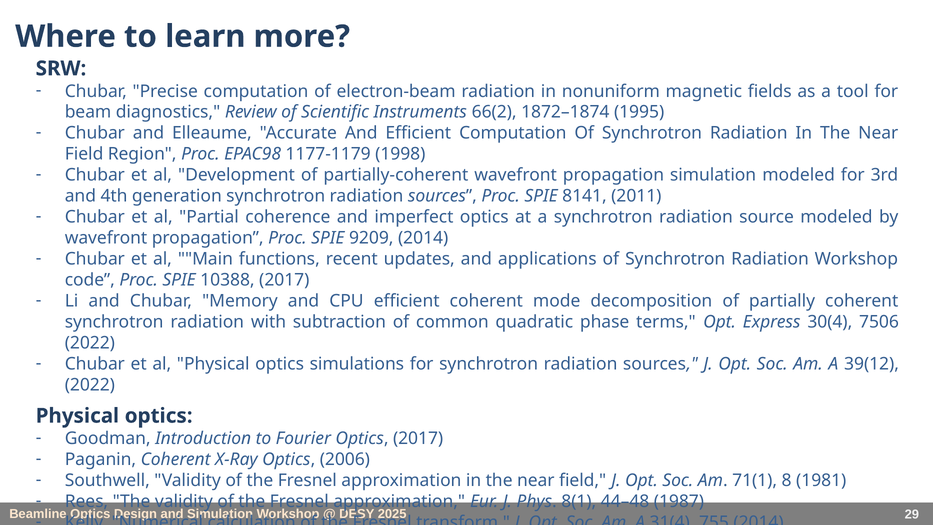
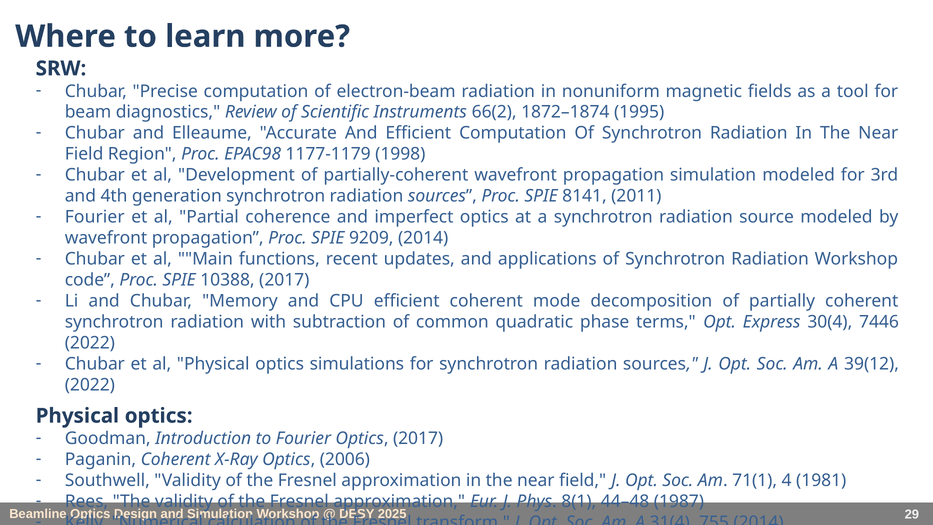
Chubar at (95, 217): Chubar -> Fourier
7506: 7506 -> 7446
8: 8 -> 4
